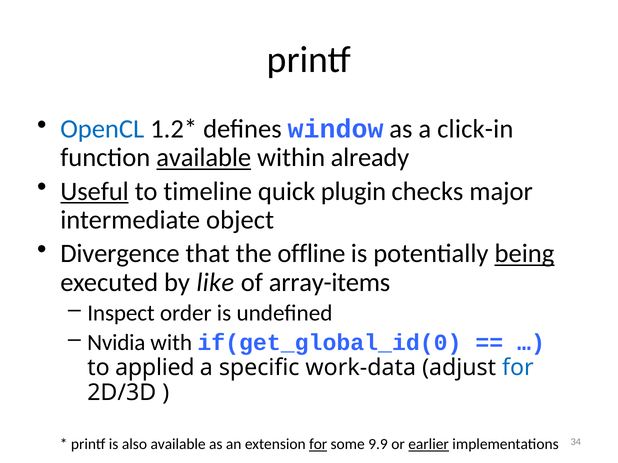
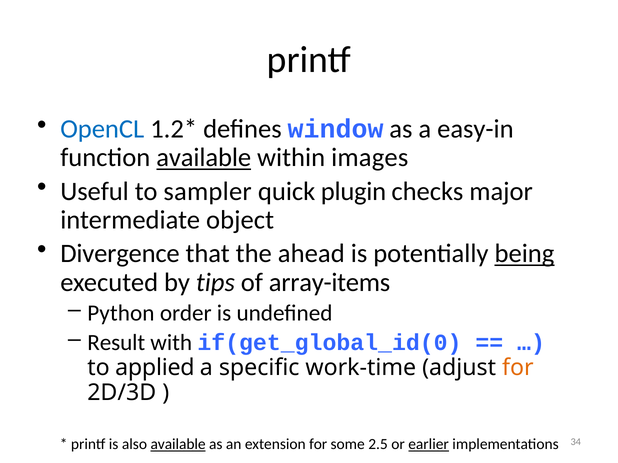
click-in: click-in -> easy-in
already: already -> images
Useful underline: present -> none
timeline: timeline -> sampler
offline: offline -> ahead
like: like -> tips
Inspect: Inspect -> Python
Nvidia: Nvidia -> Result
work-data: work-data -> work-time
for at (518, 368) colour: blue -> orange
available at (178, 445) underline: none -> present
for at (318, 445) underline: present -> none
9.9: 9.9 -> 2.5
